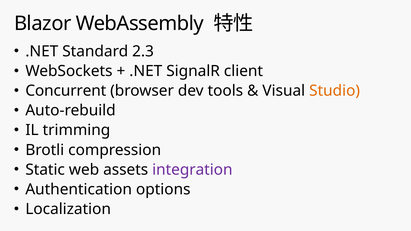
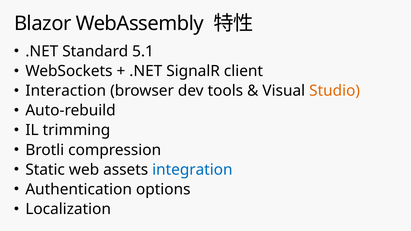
2.3: 2.3 -> 5.1
Concurrent: Concurrent -> Interaction
integration colour: purple -> blue
